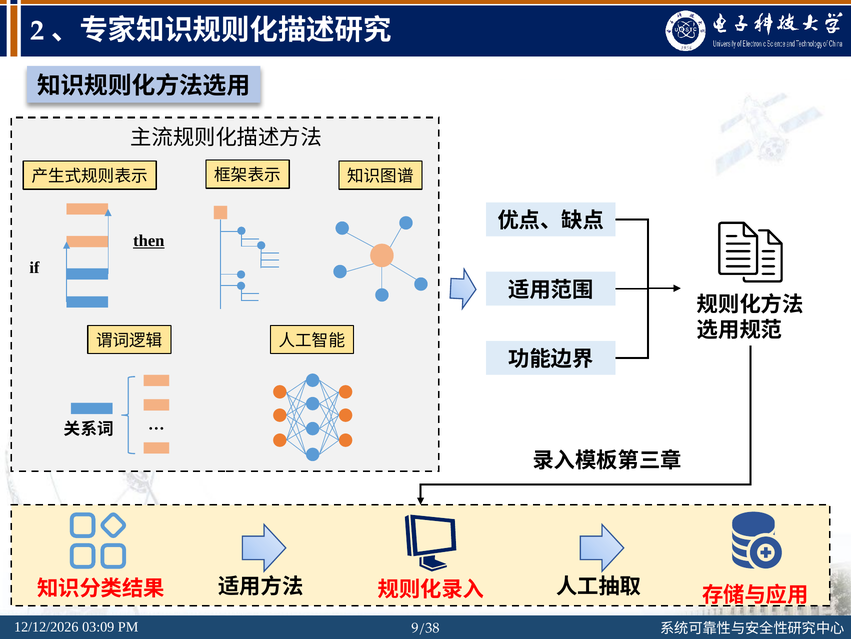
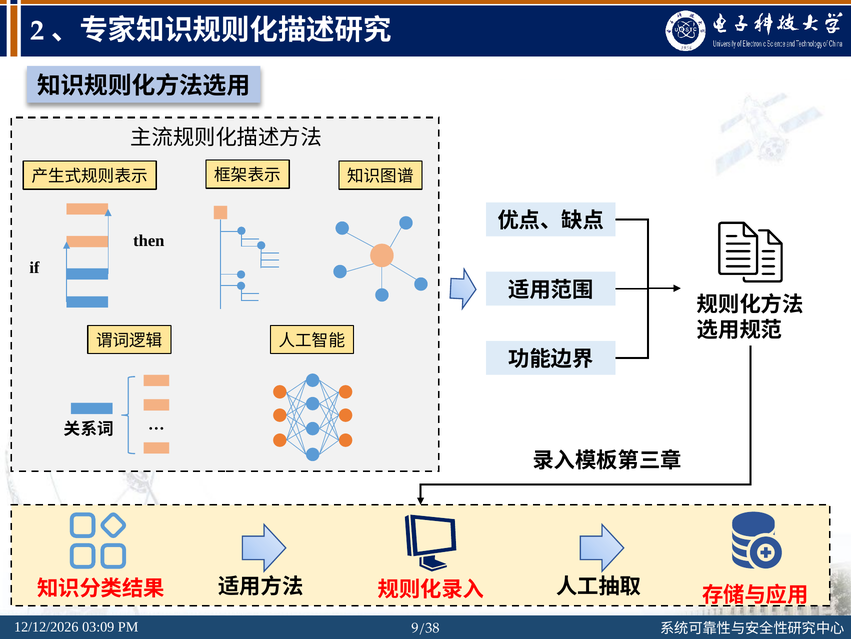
then underline: present -> none
